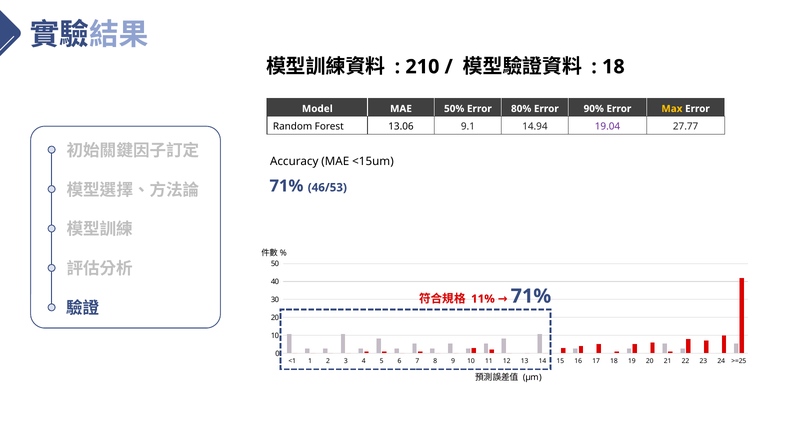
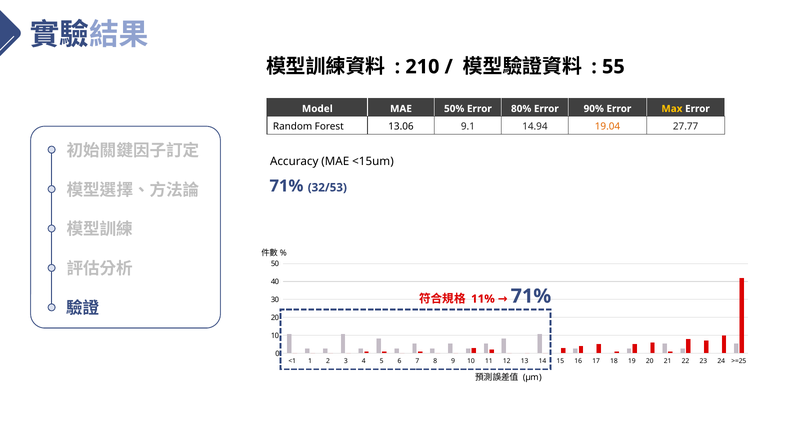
18 at (613, 67): 18 -> 55
19.04 colour: purple -> orange
46/53: 46/53 -> 32/53
